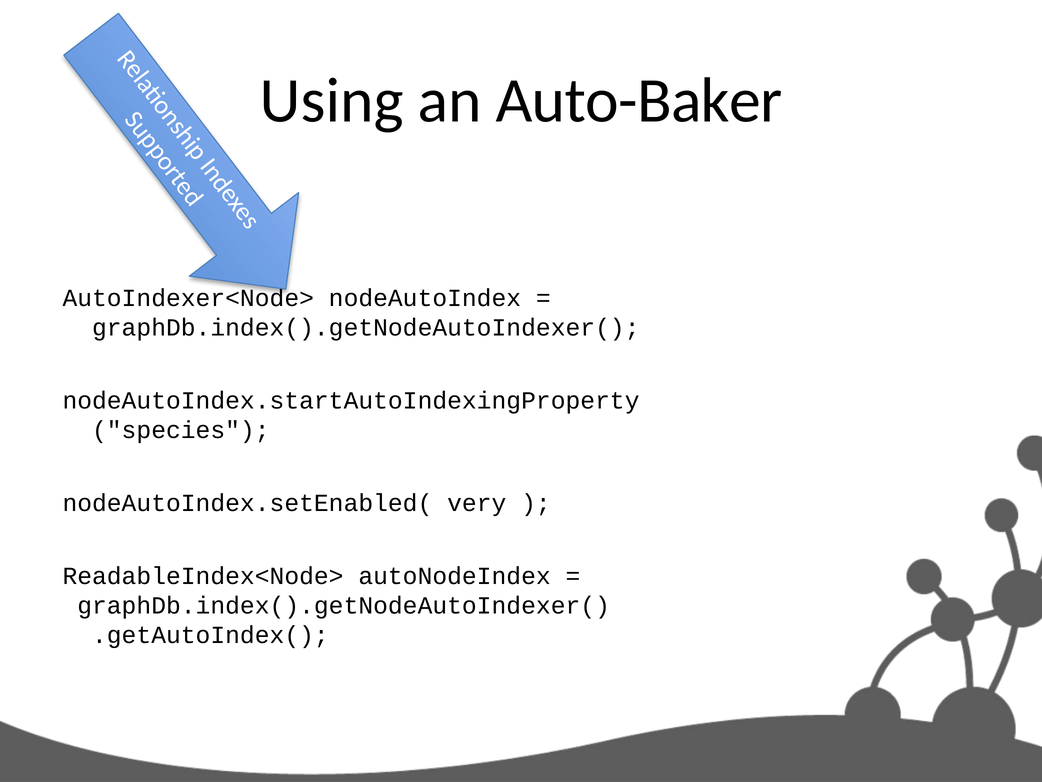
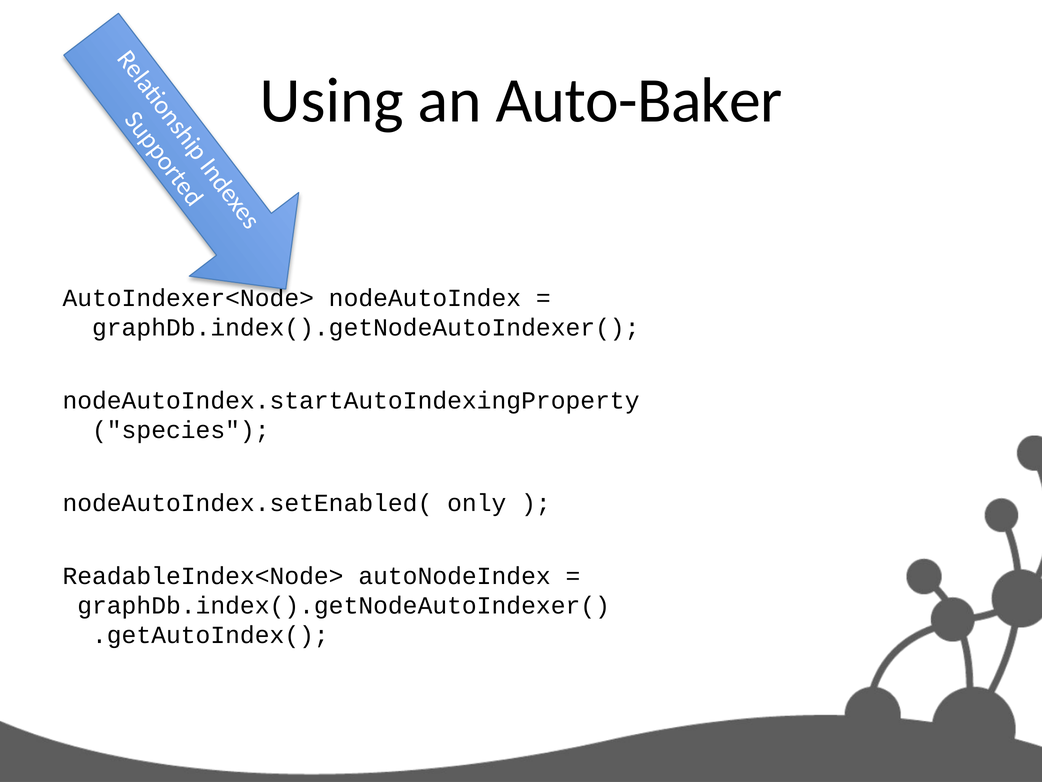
very: very -> only
